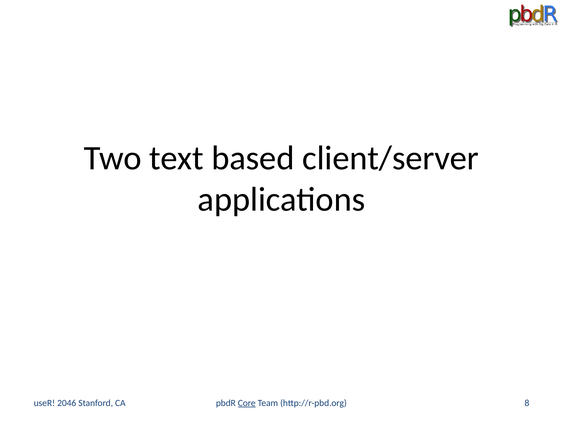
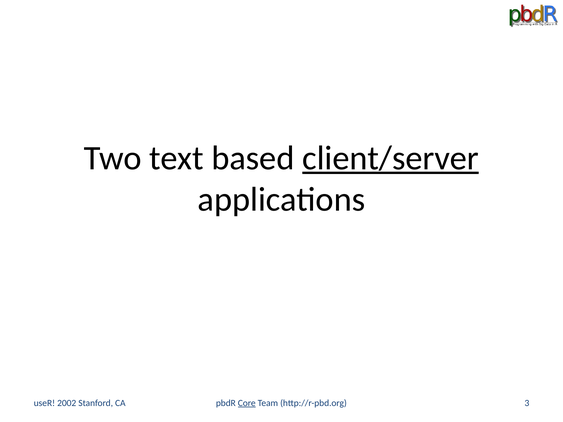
client/server underline: none -> present
8: 8 -> 3
2046: 2046 -> 2002
